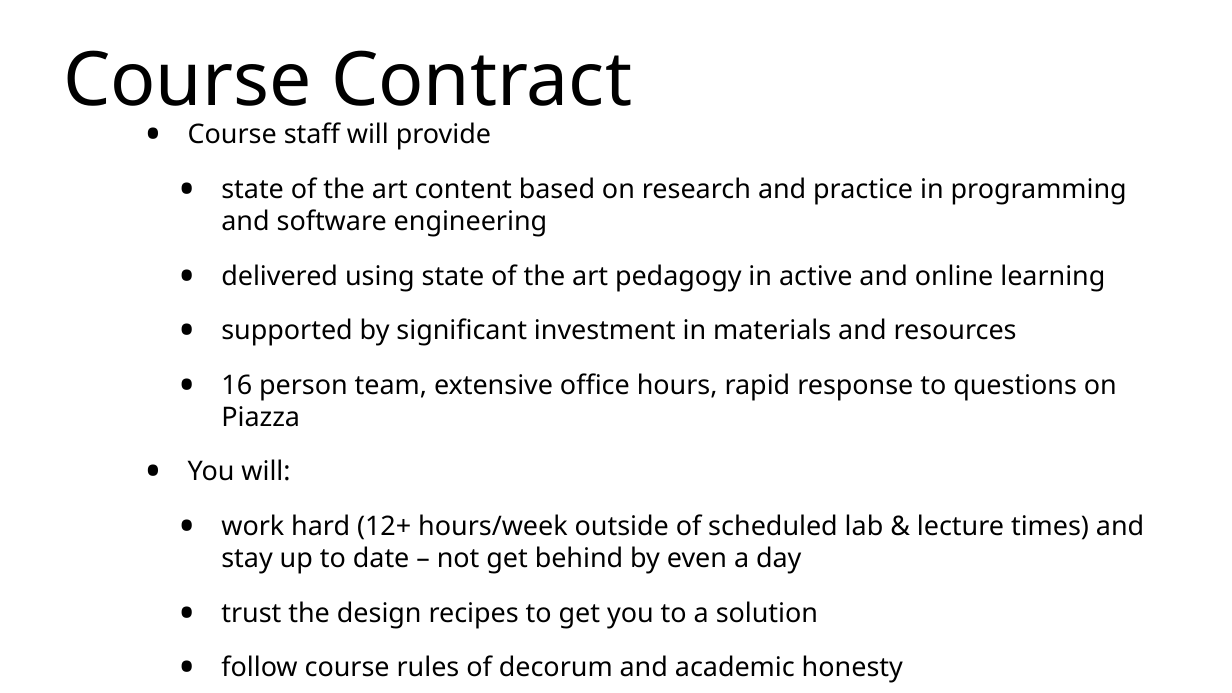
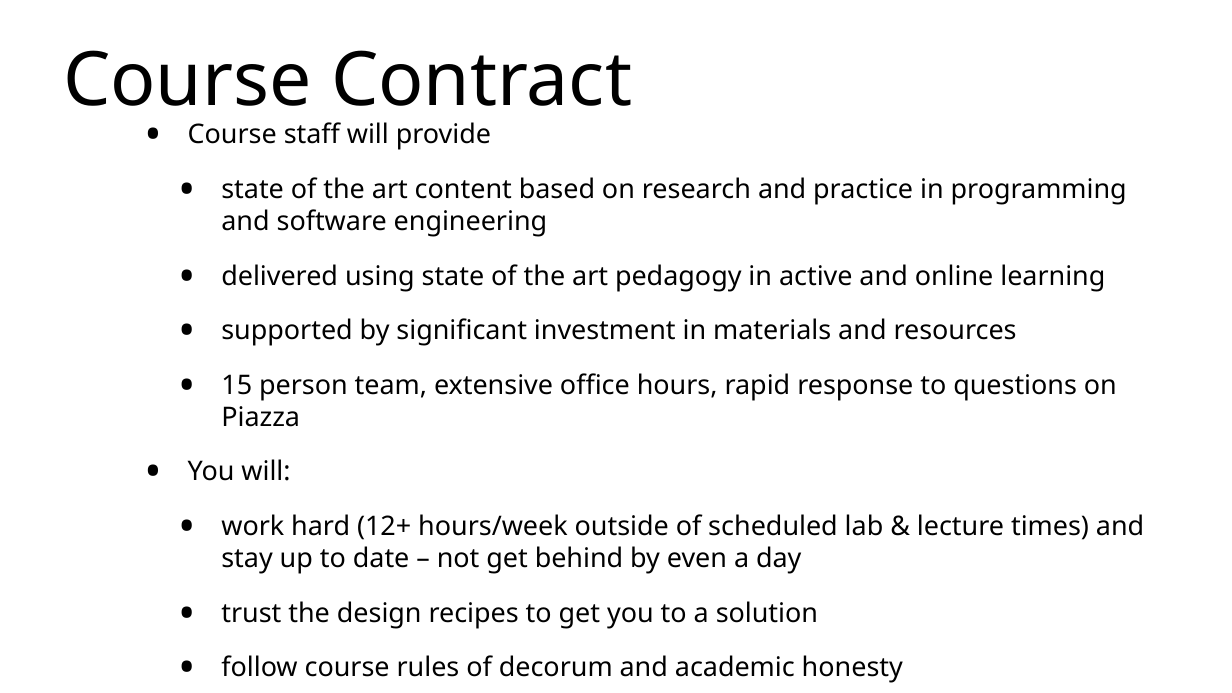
16: 16 -> 15
